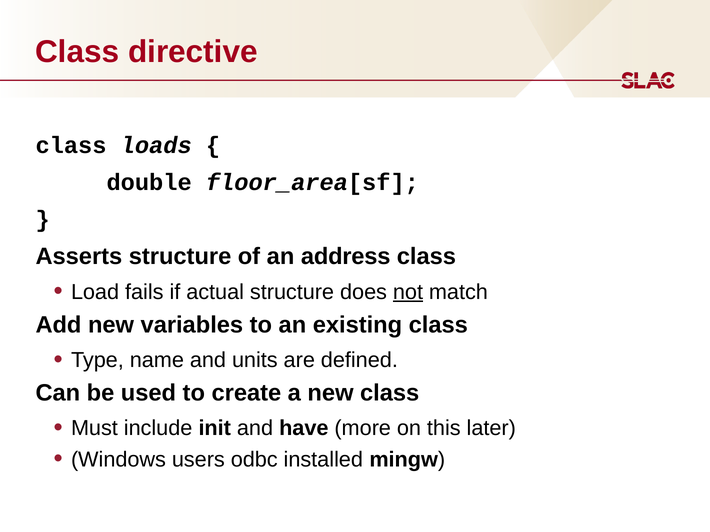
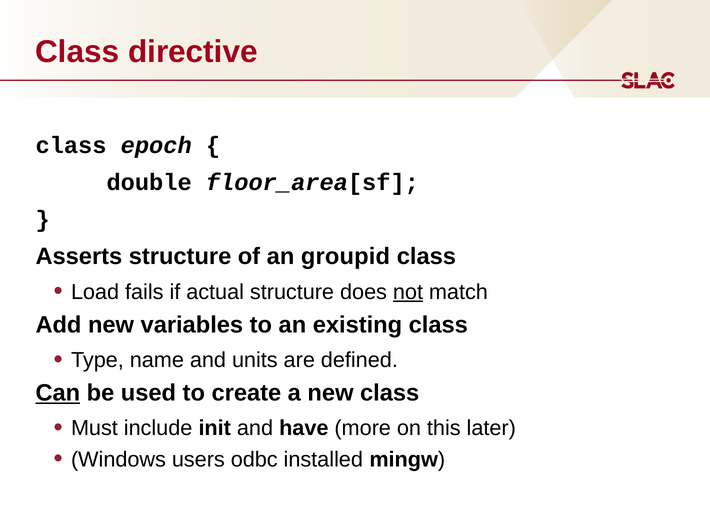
loads: loads -> epoch
address: address -> groupid
Can underline: none -> present
